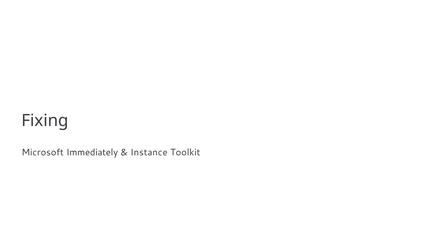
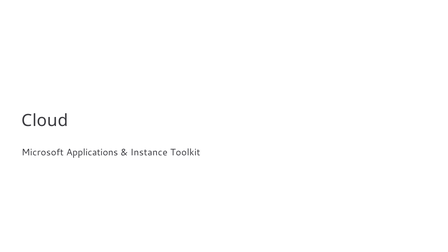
Fixing: Fixing -> Cloud
Immediately: Immediately -> Applications
